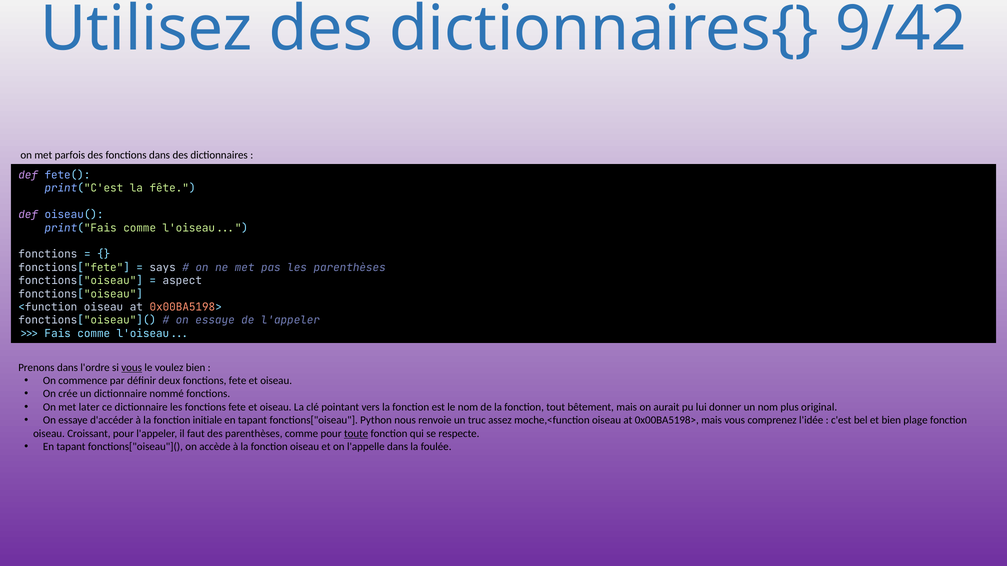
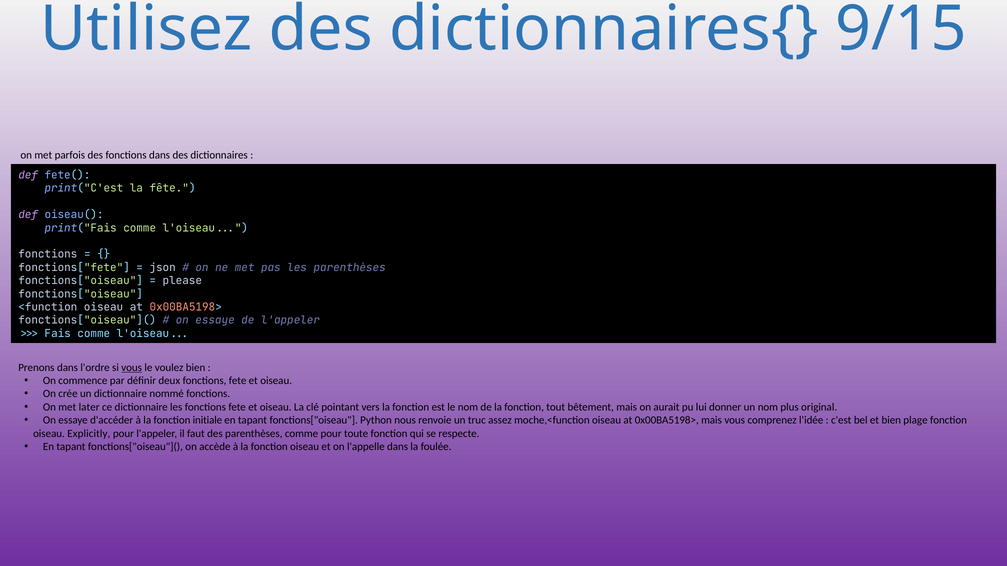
9/42: 9/42 -> 9/15
says: says -> json
aspect: aspect -> please
Croissant: Croissant -> Explicitly
toute underline: present -> none
